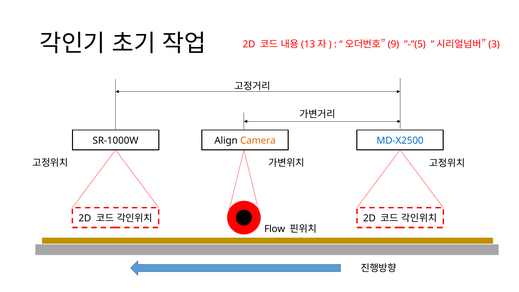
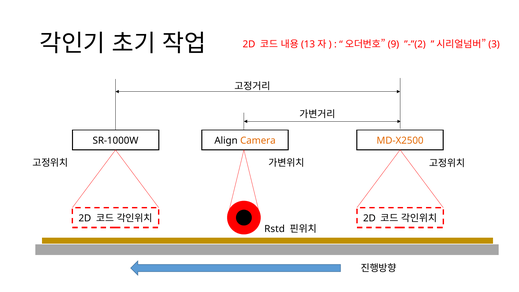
”-”(5: ”-”(5 -> ”-”(2
MD-X2500 colour: blue -> orange
Flow: Flow -> Rstd
